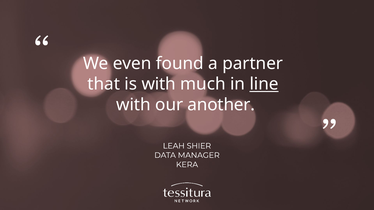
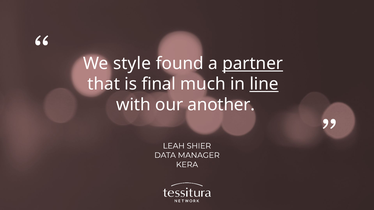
even: even -> style
partner underline: none -> present
is with: with -> final
